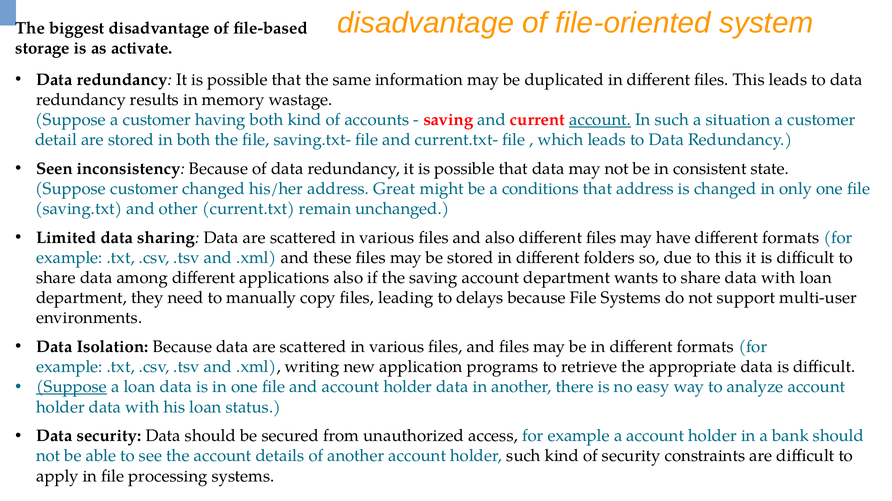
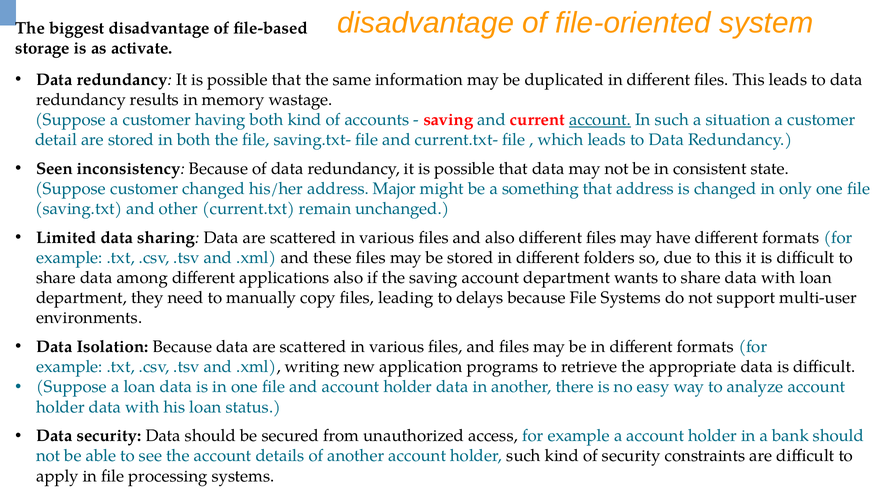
Great: Great -> Major
conditions: conditions -> something
Suppose at (72, 388) underline: present -> none
